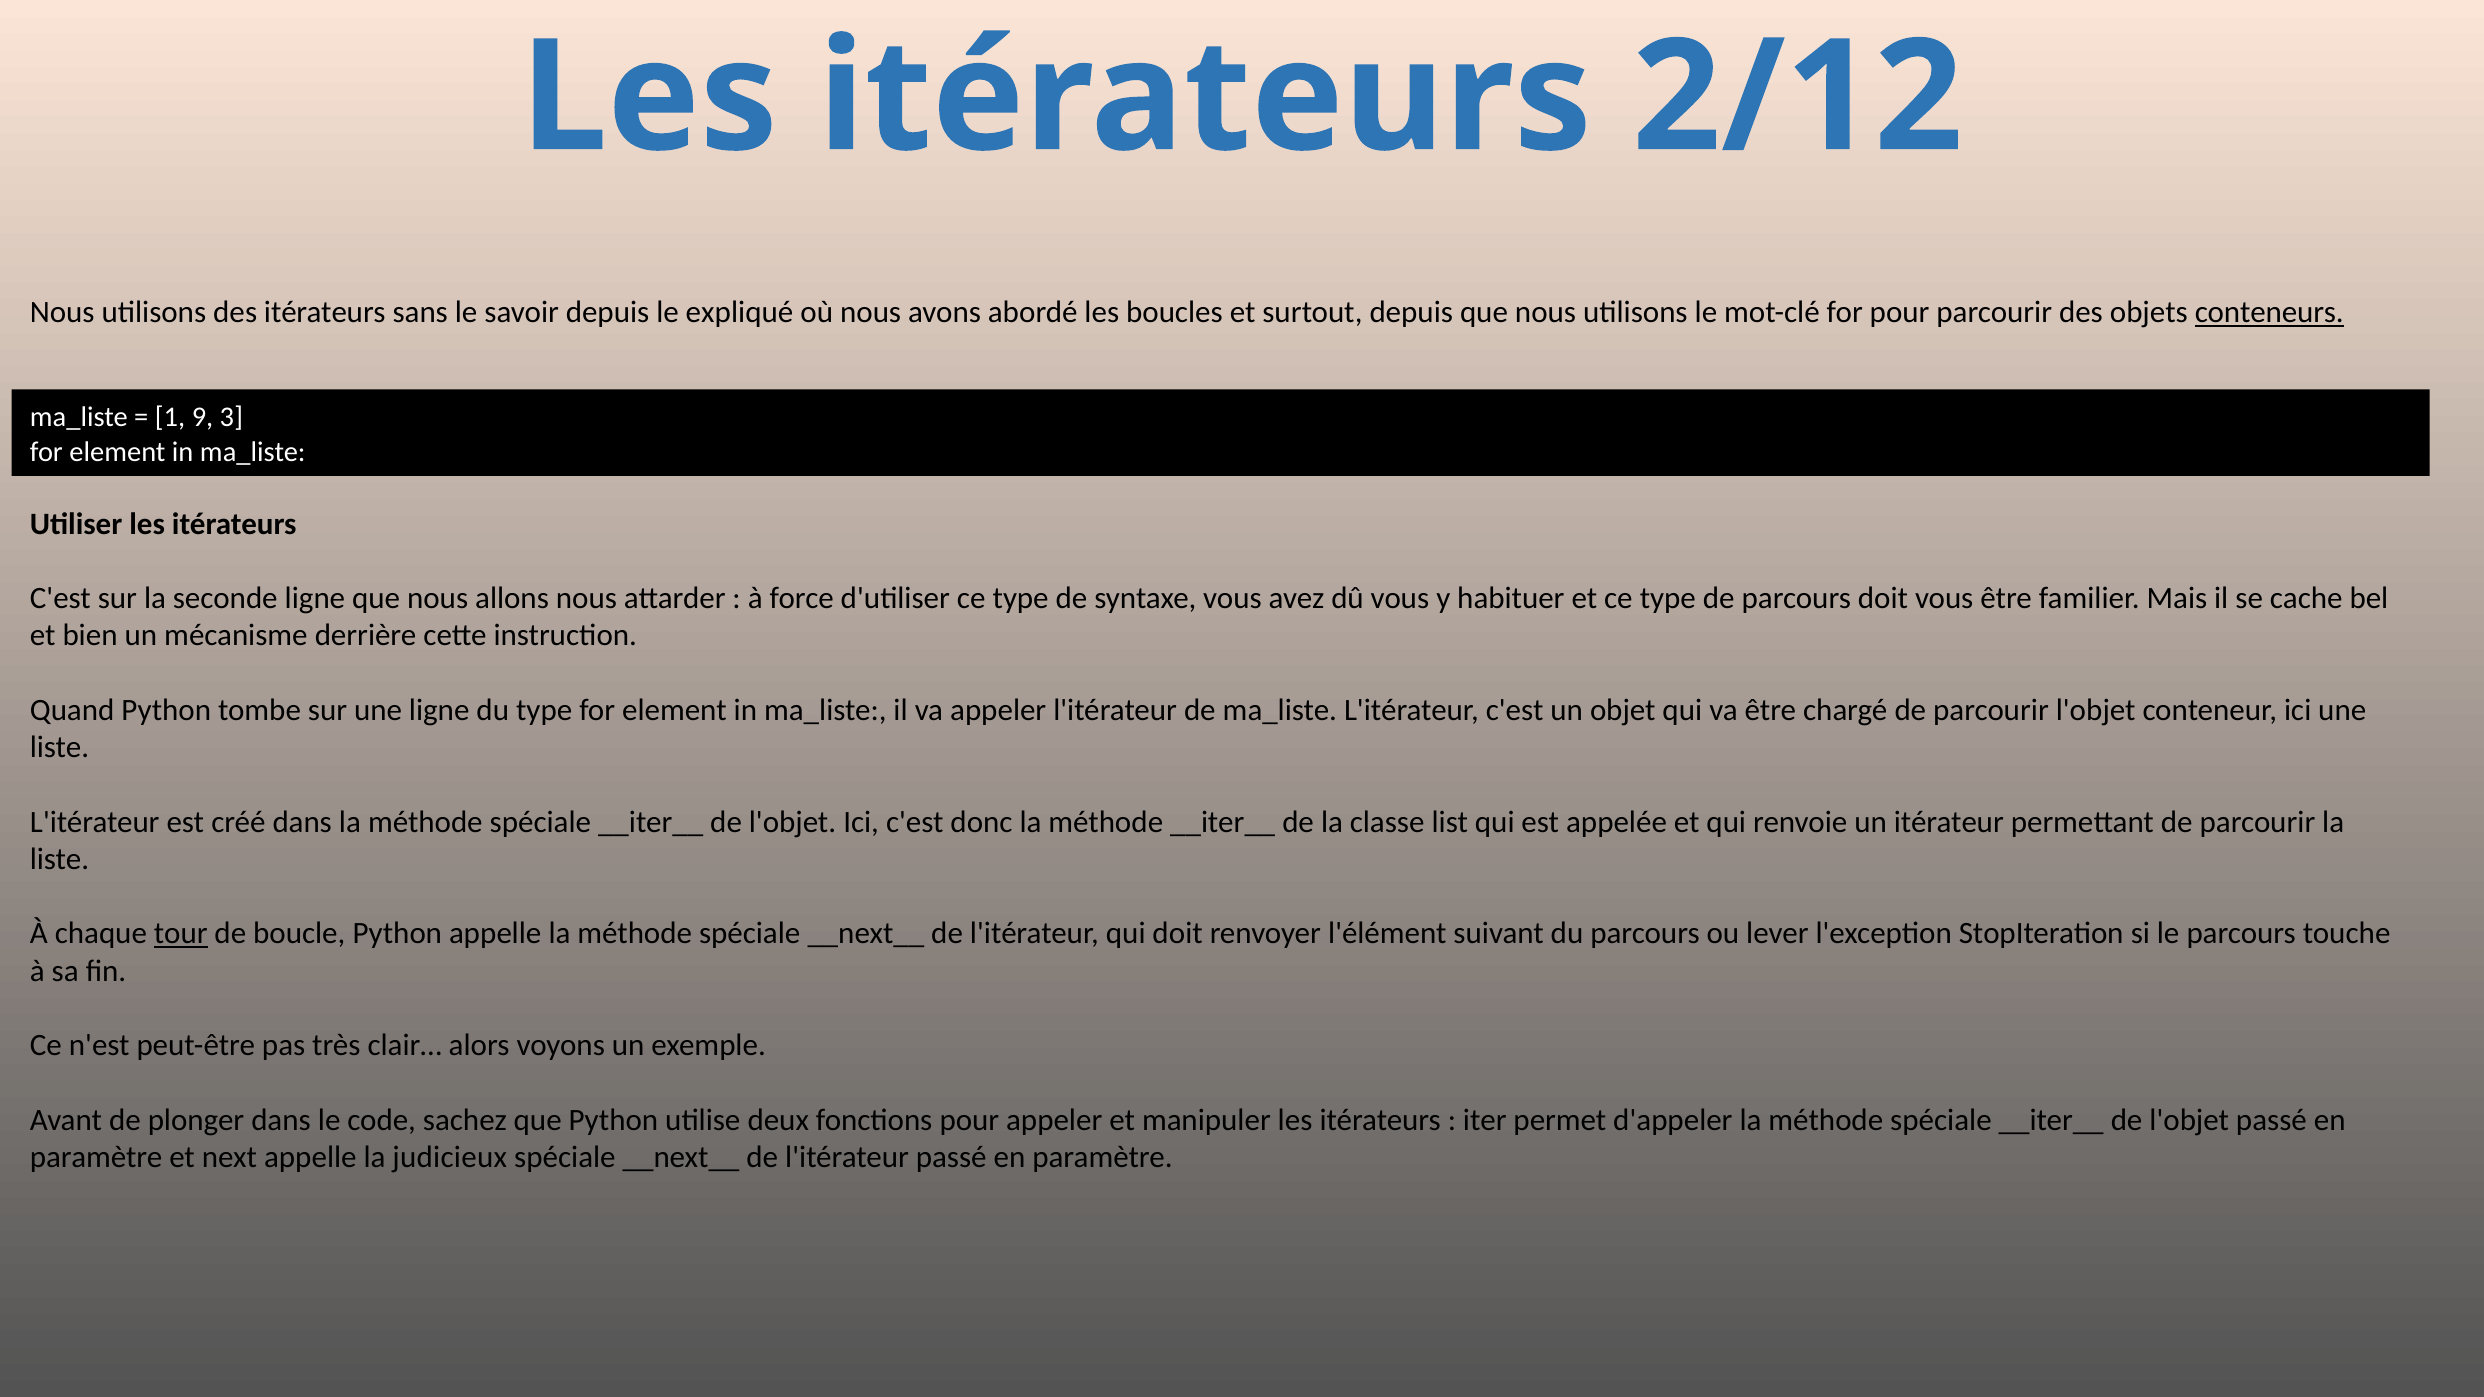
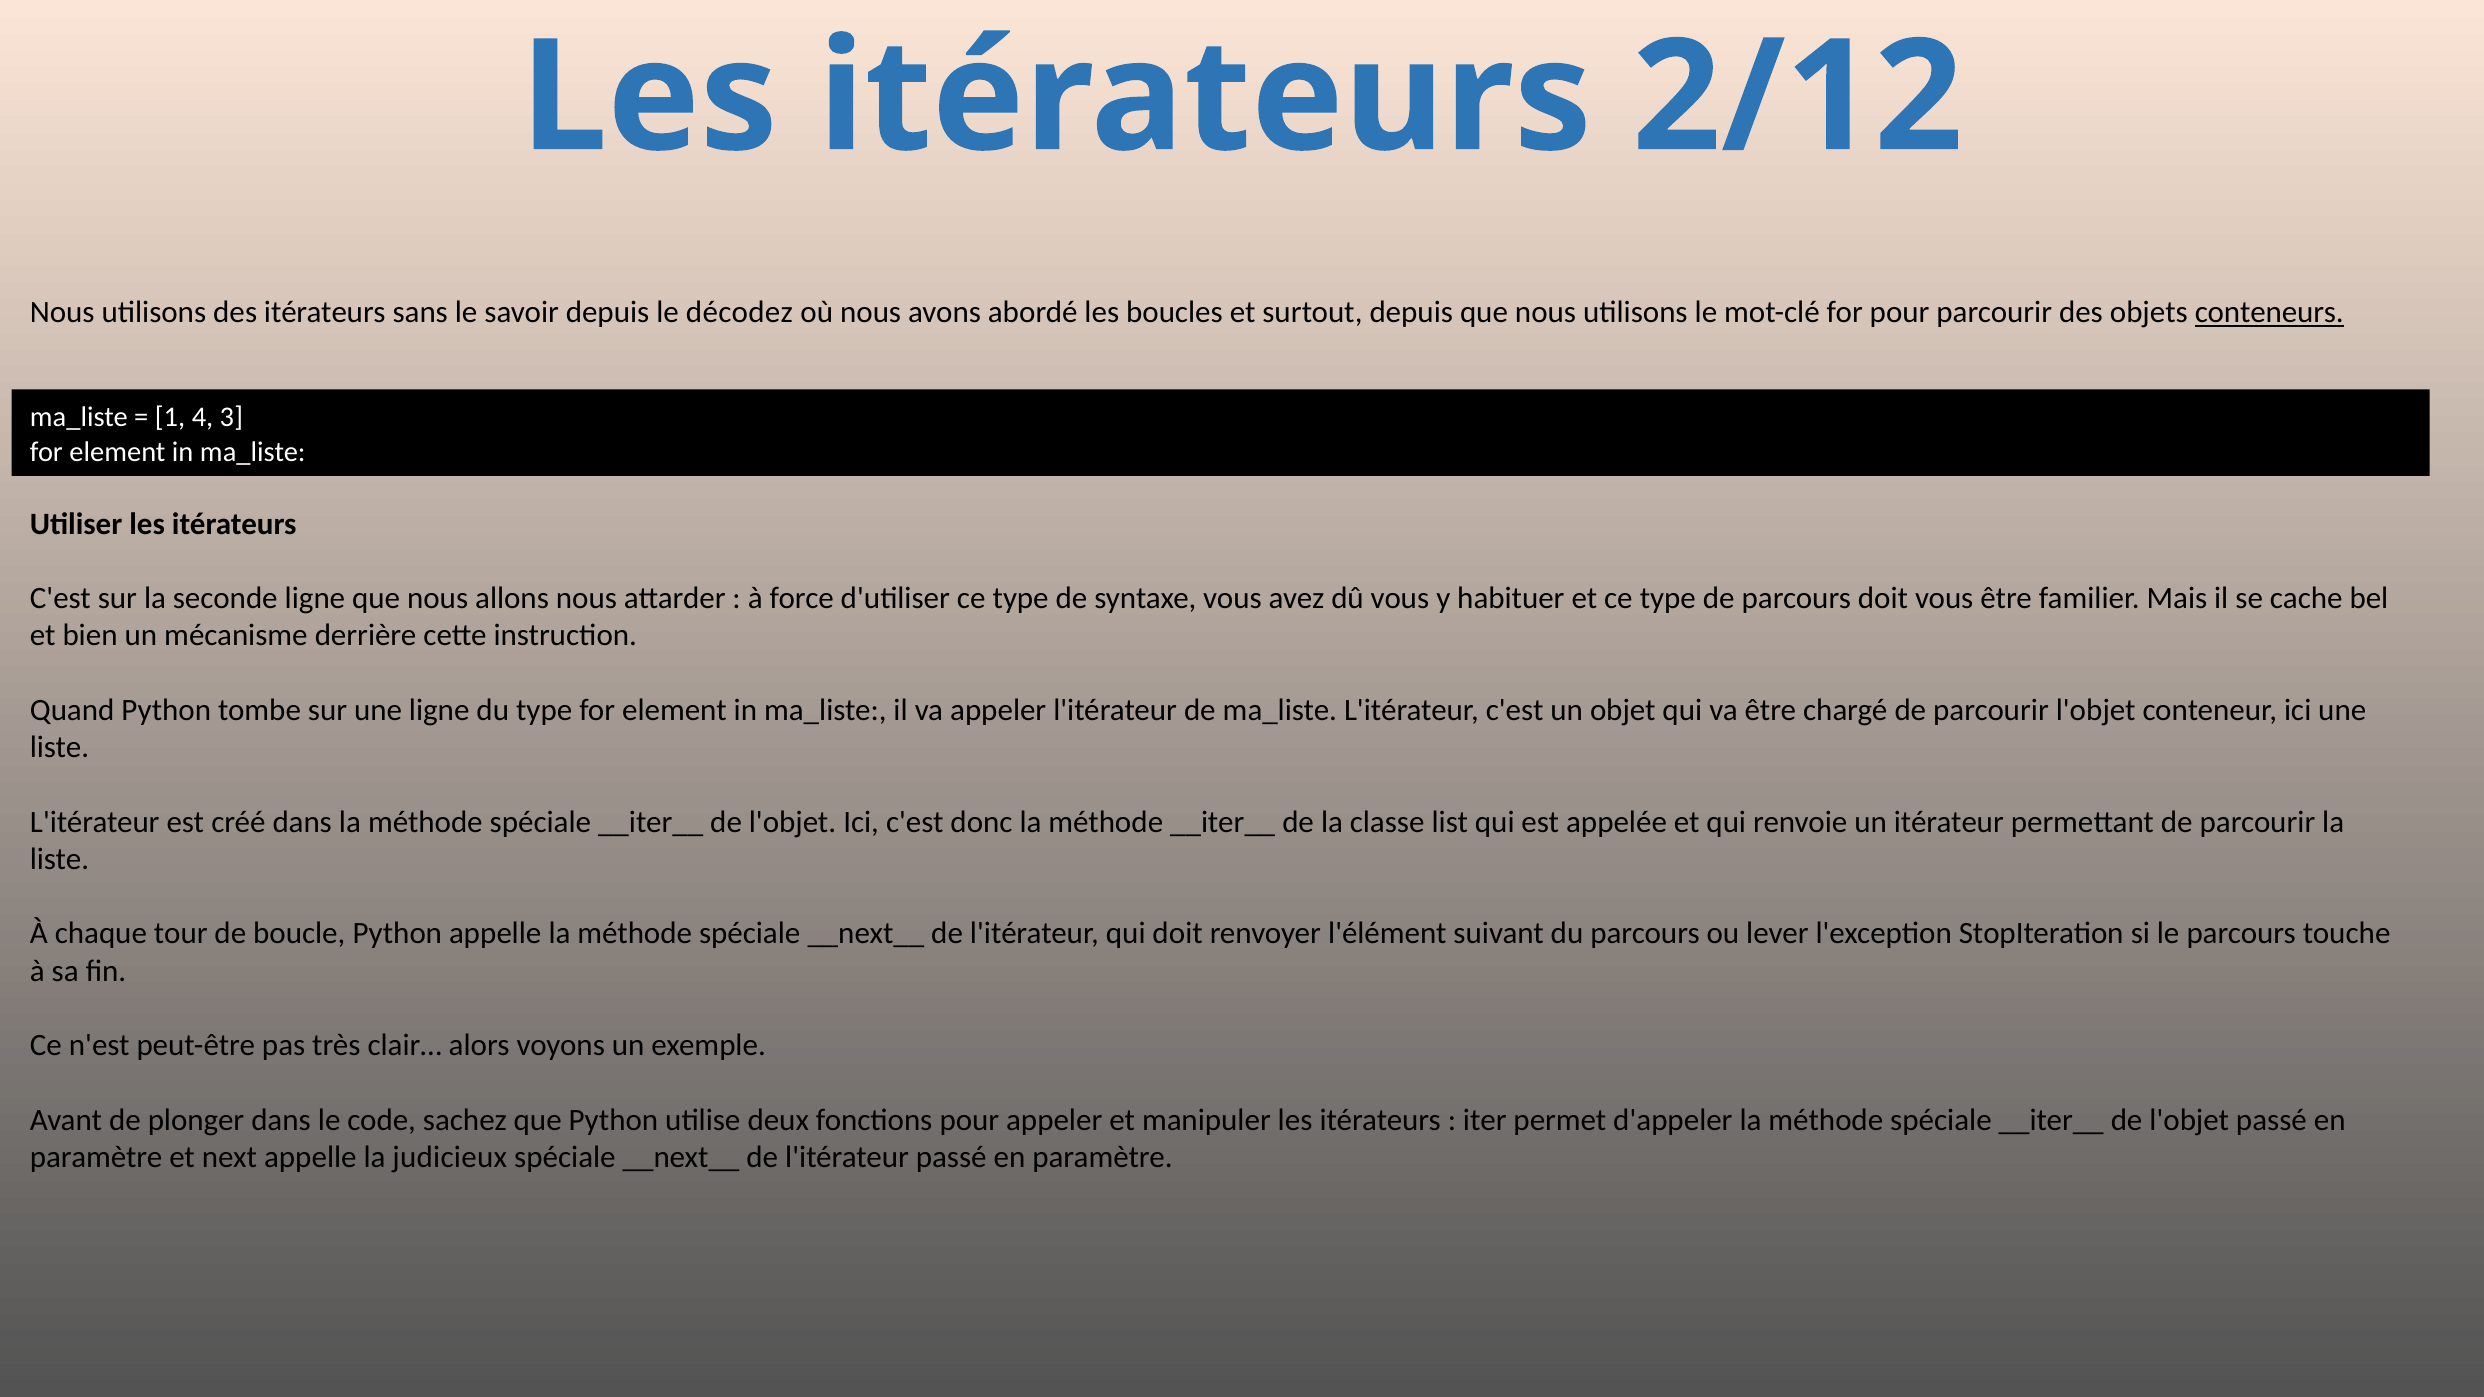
expliqué: expliqué -> décodez
9: 9 -> 4
tour underline: present -> none
